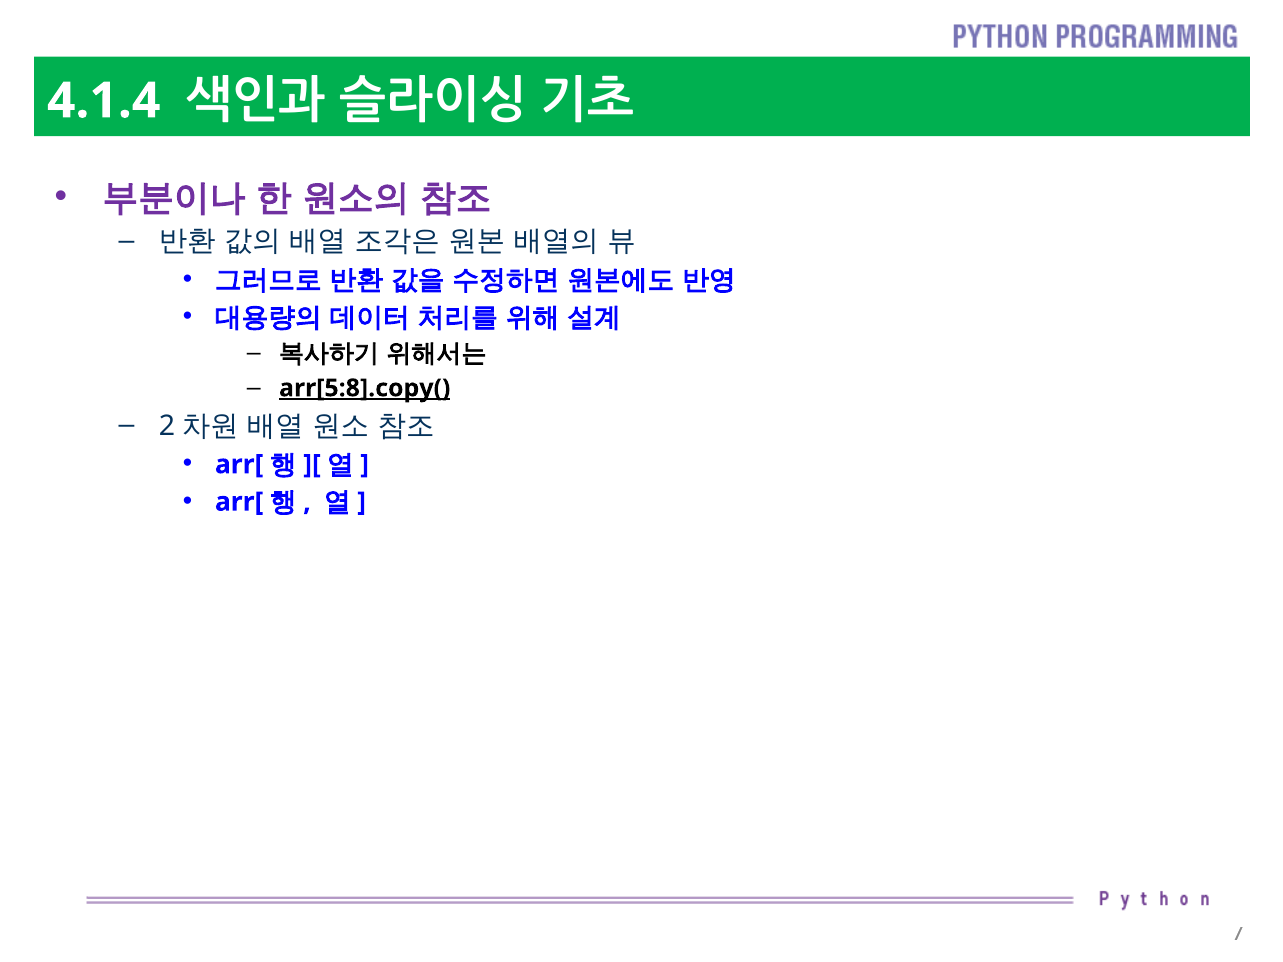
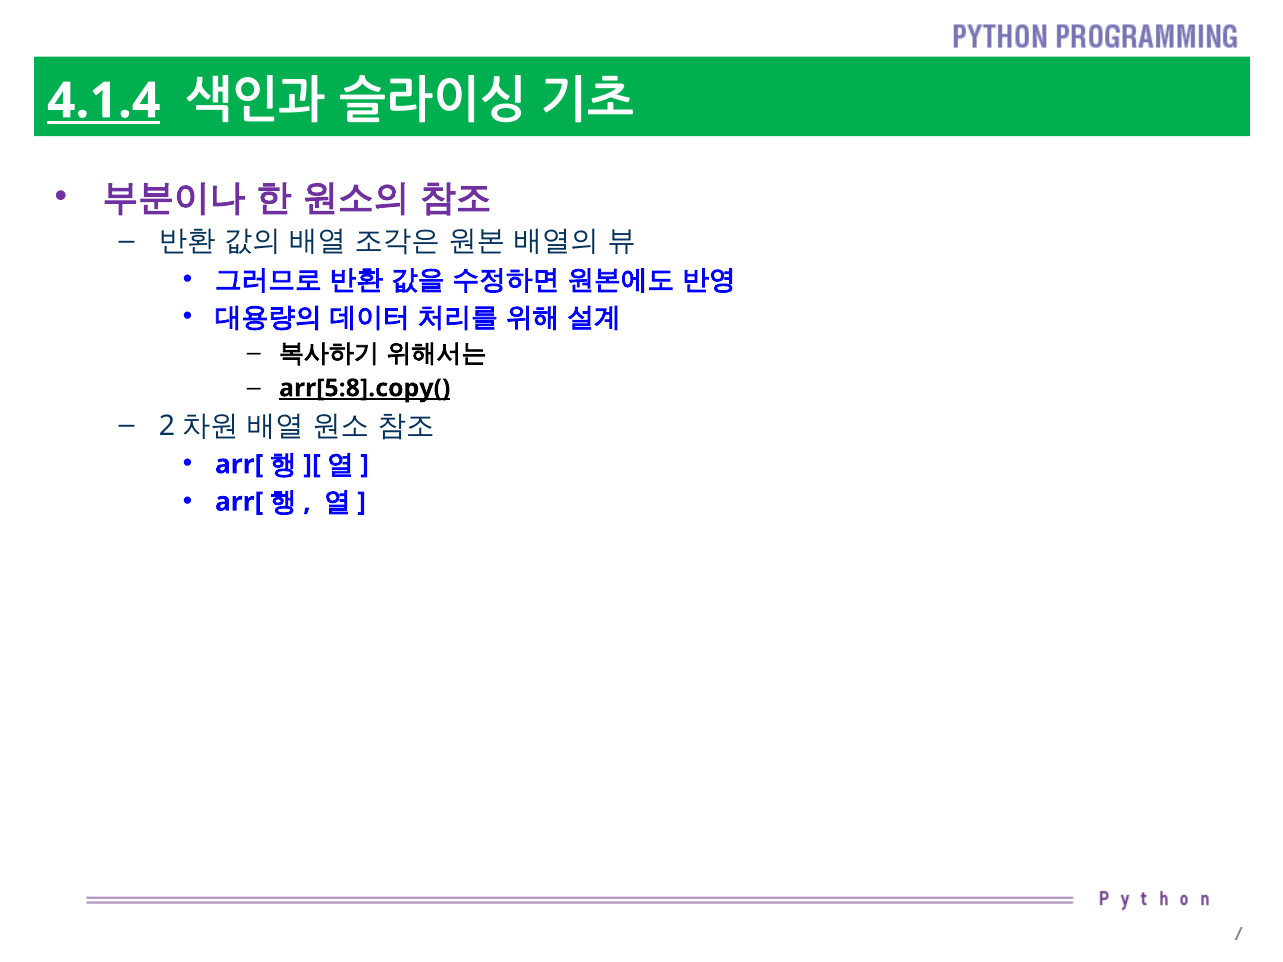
4.1.4 underline: none -> present
